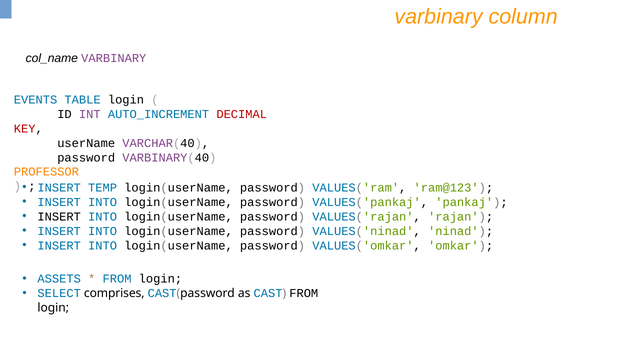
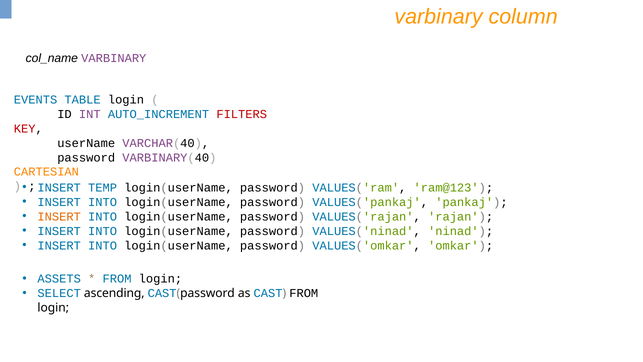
DECIMAL: DECIMAL -> FILTERS
PROFESSOR: PROFESSOR -> CARTESIAN
INSERT at (59, 216) colour: black -> orange
comprises: comprises -> ascending
